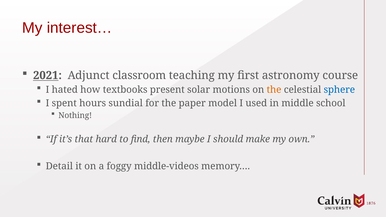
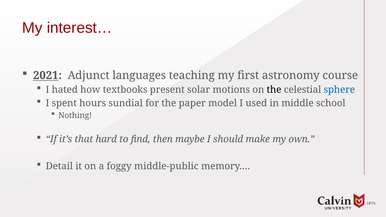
classroom: classroom -> languages
the at (274, 90) colour: orange -> black
middle-videos: middle-videos -> middle-public
